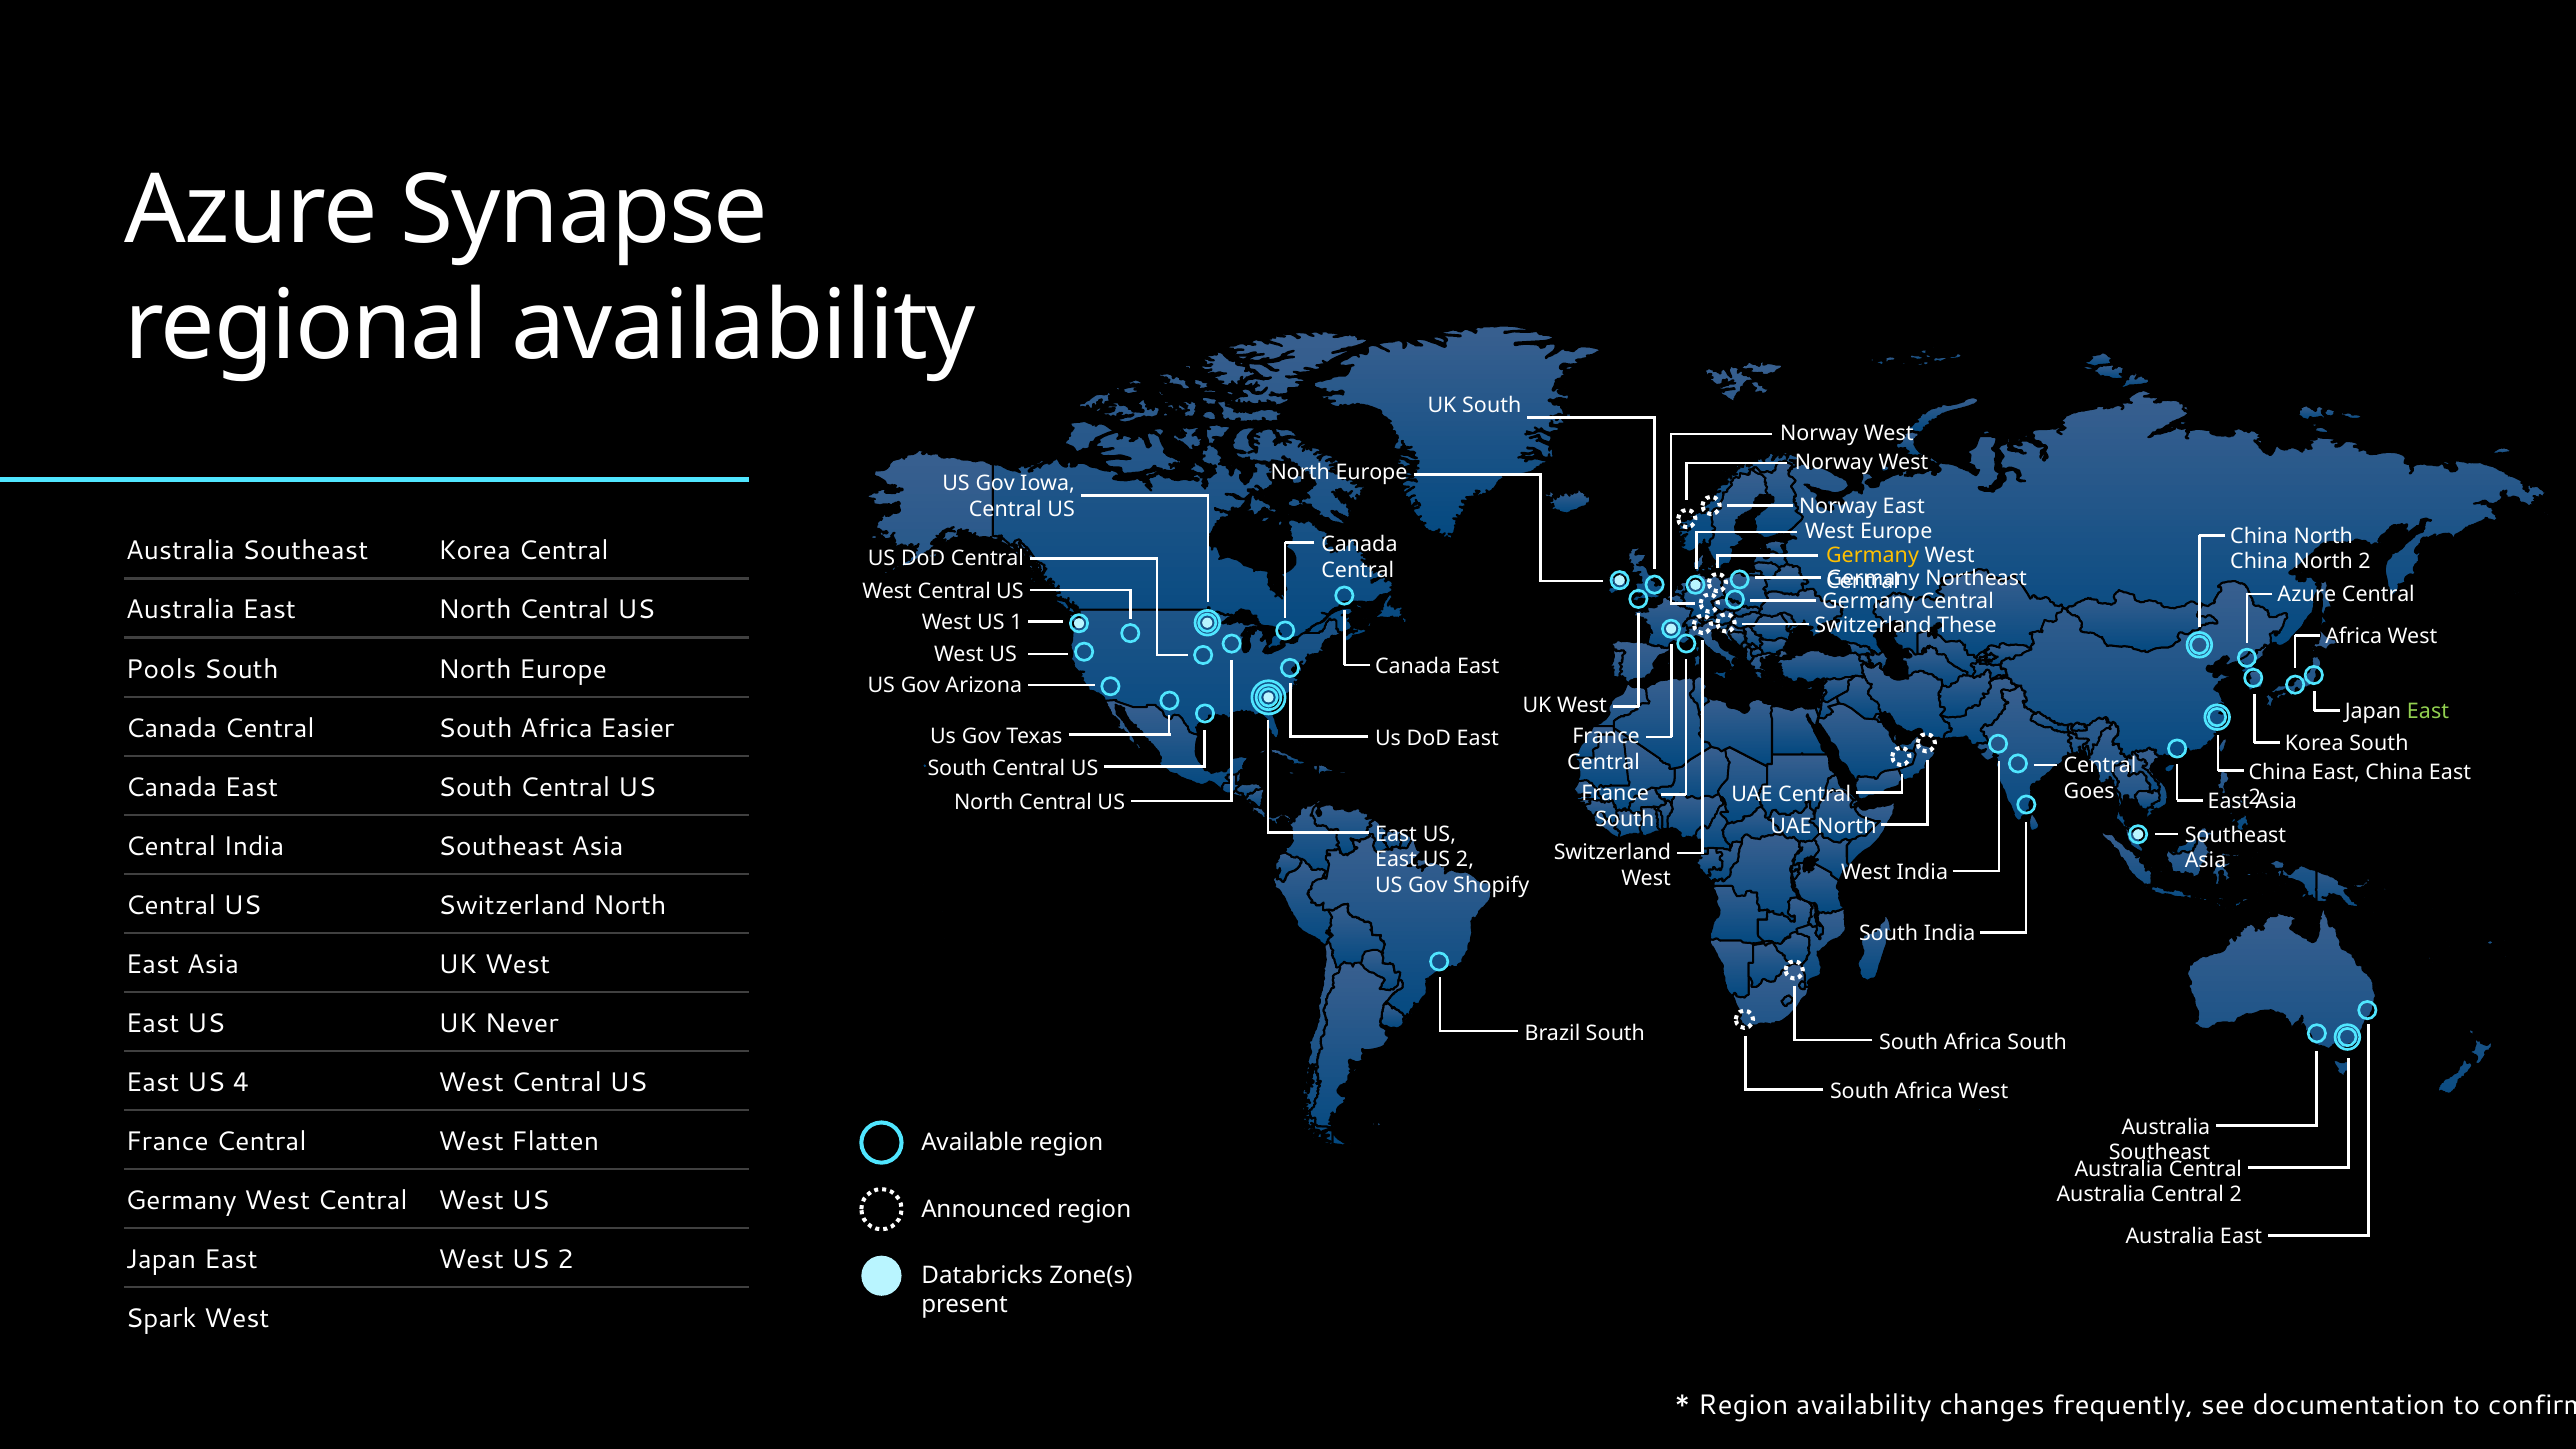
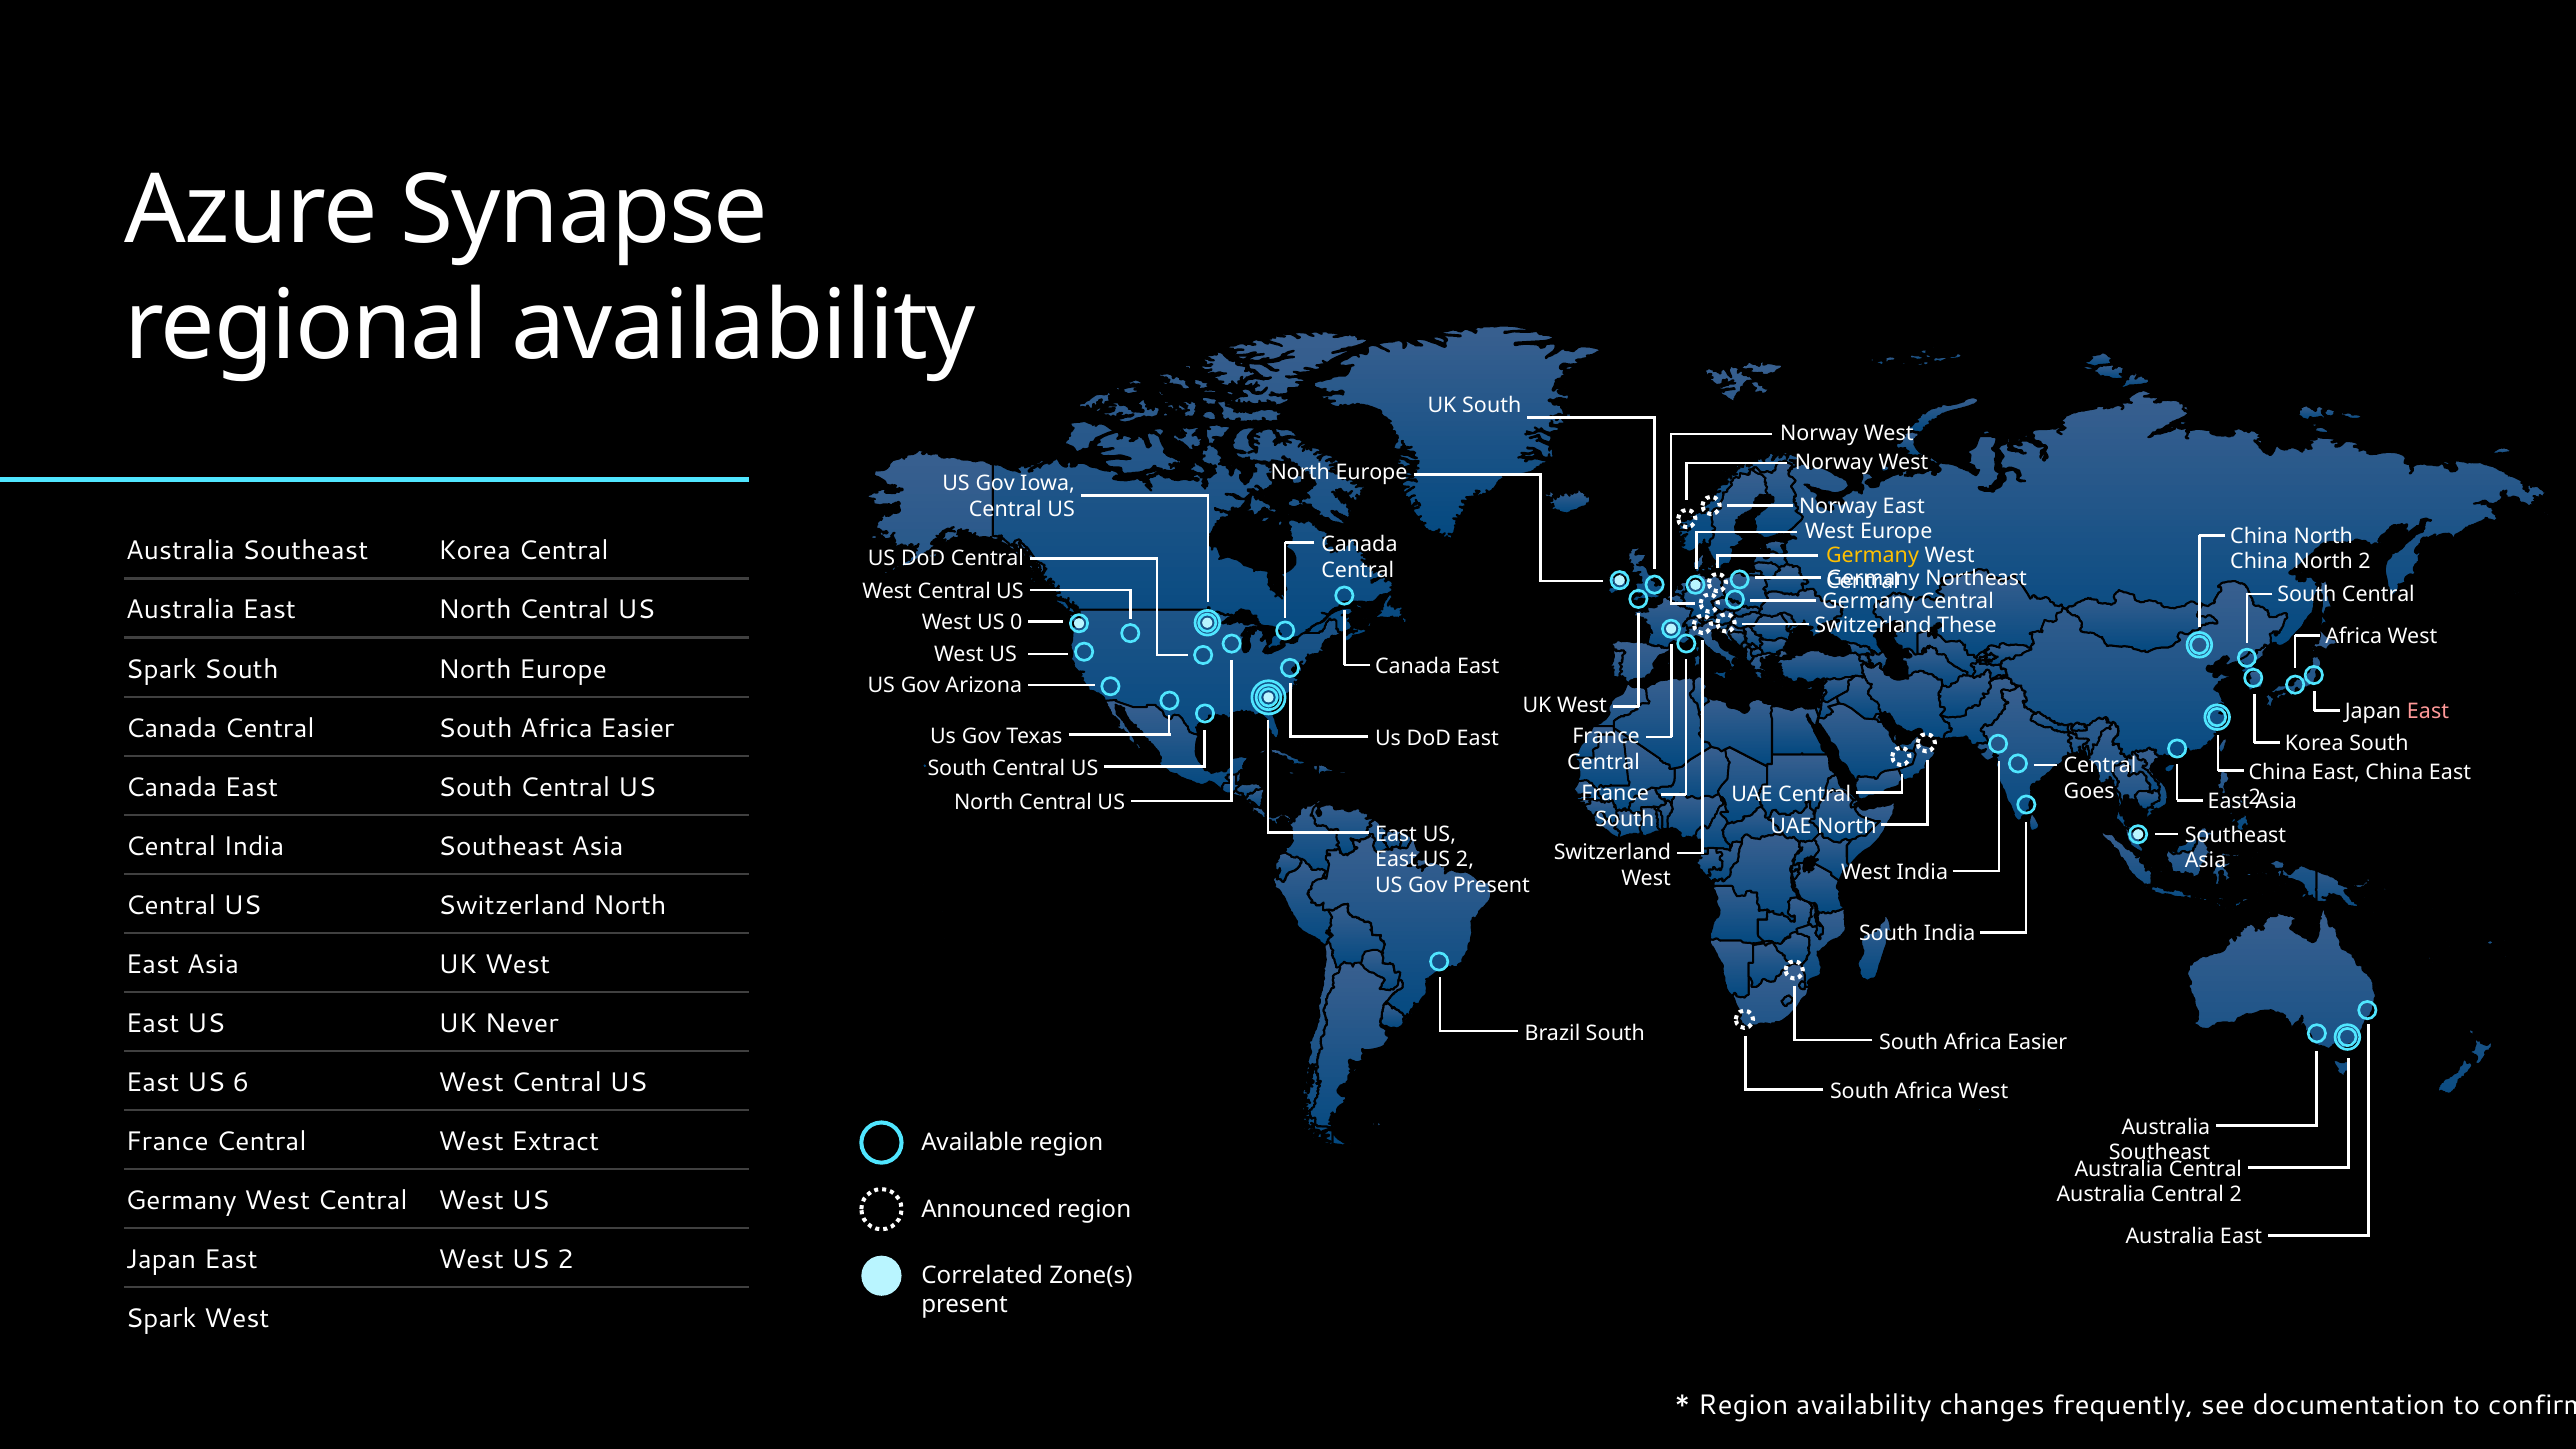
Azure at (2307, 595): Azure -> South
1: 1 -> 0
Pools at (161, 669): Pools -> Spark
East at (2428, 712) colour: light green -> pink
Gov Shopify: Shopify -> Present
South South Africa South: South -> Easier
4: 4 -> 6
Flatten: Flatten -> Extract
Databricks: Databricks -> Correlated
